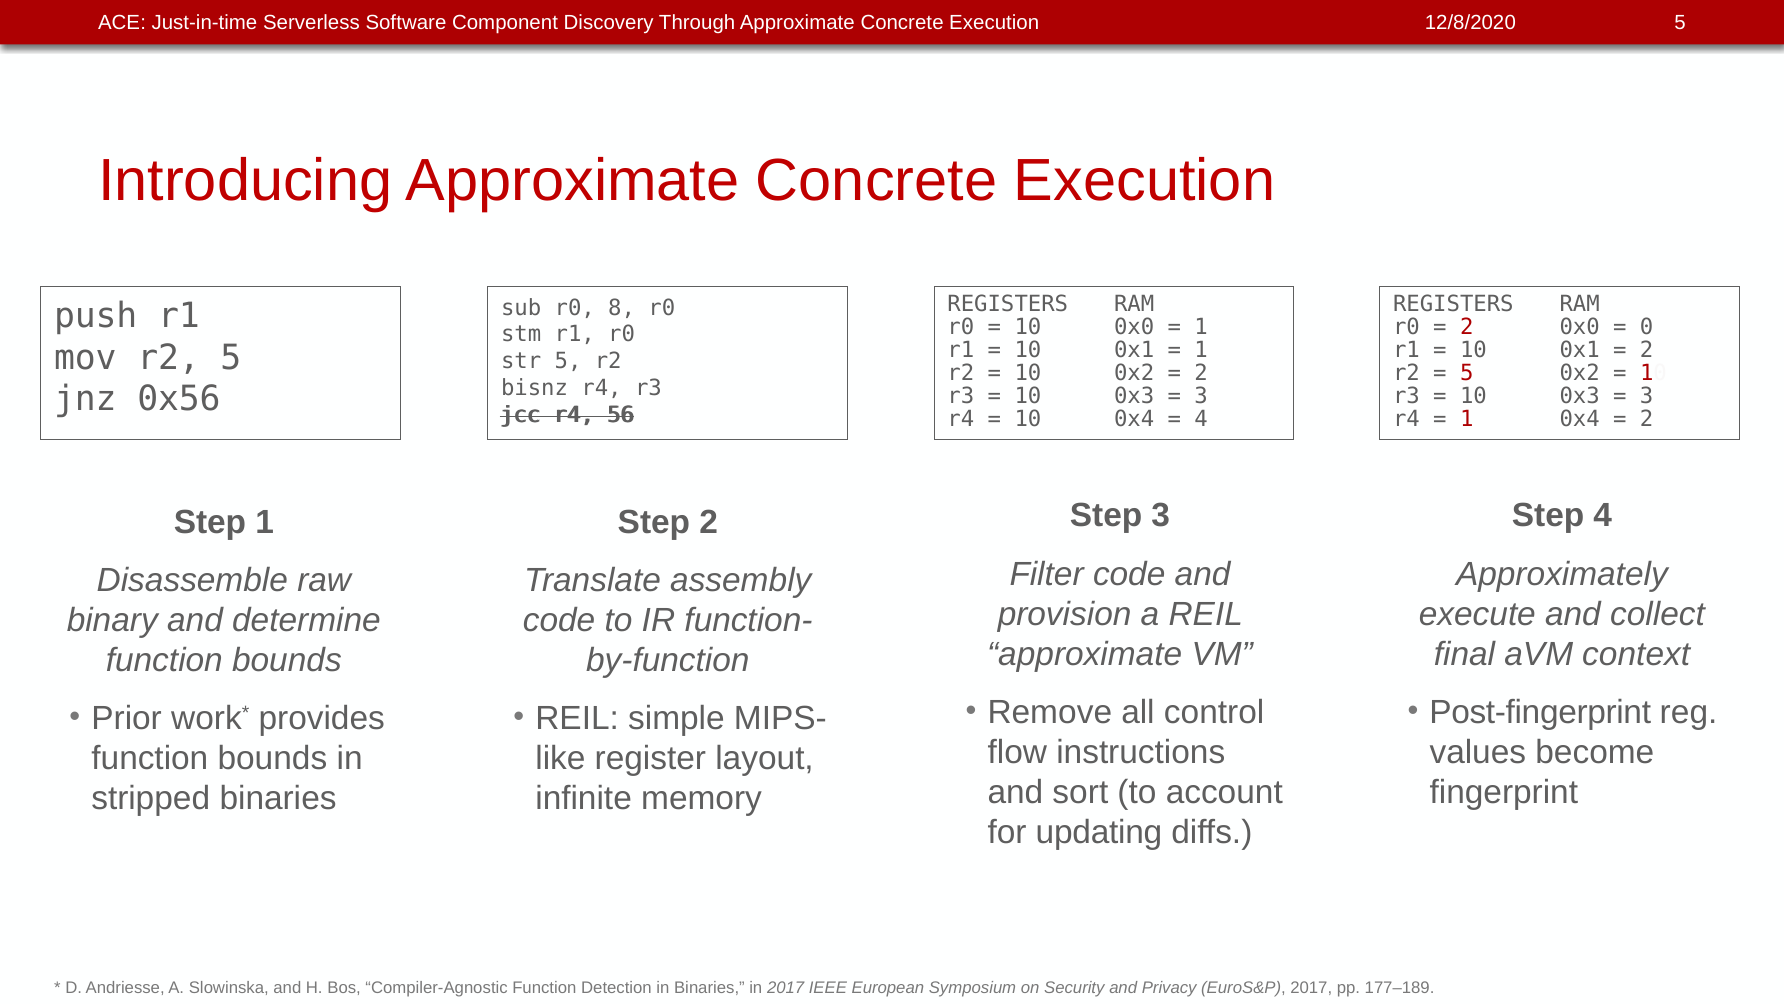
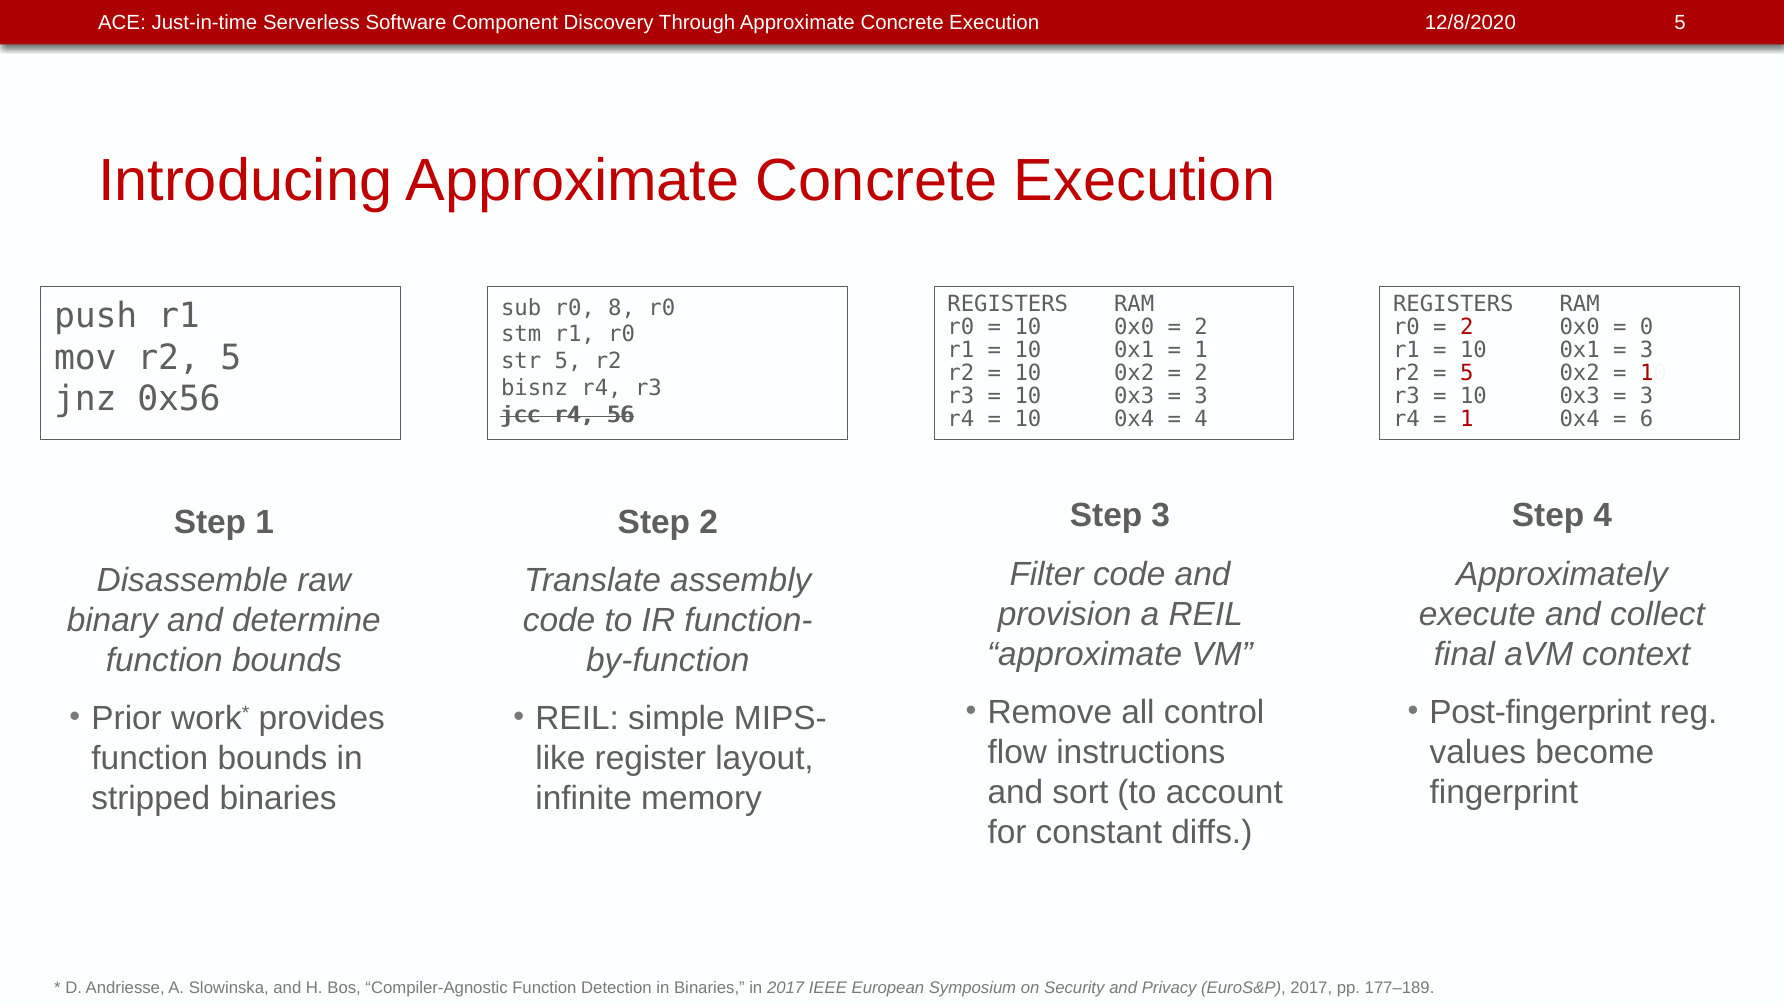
1 at (1201, 327): 1 -> 2
2 at (1647, 350): 2 -> 3
2 at (1647, 419): 2 -> 6
updating: updating -> constant
